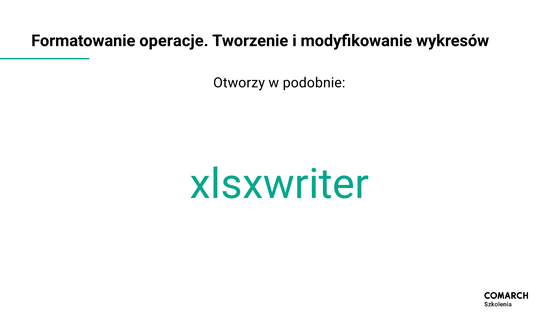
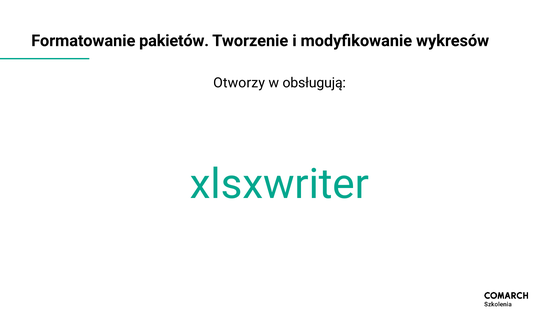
operacje: operacje -> pakietów
podobnie: podobnie -> obsługują
